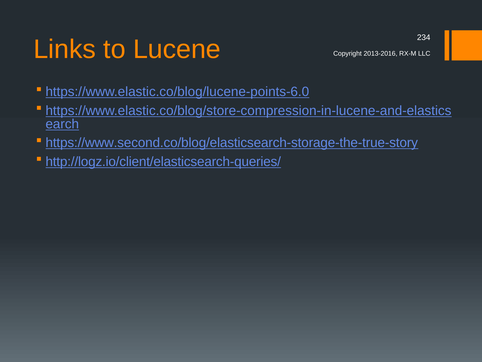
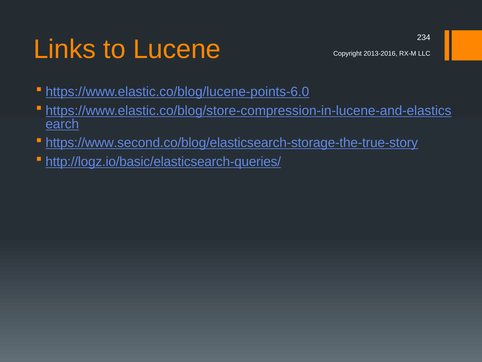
http://logz.io/client/elasticsearch-queries/: http://logz.io/client/elasticsearch-queries/ -> http://logz.io/basic/elasticsearch-queries/
